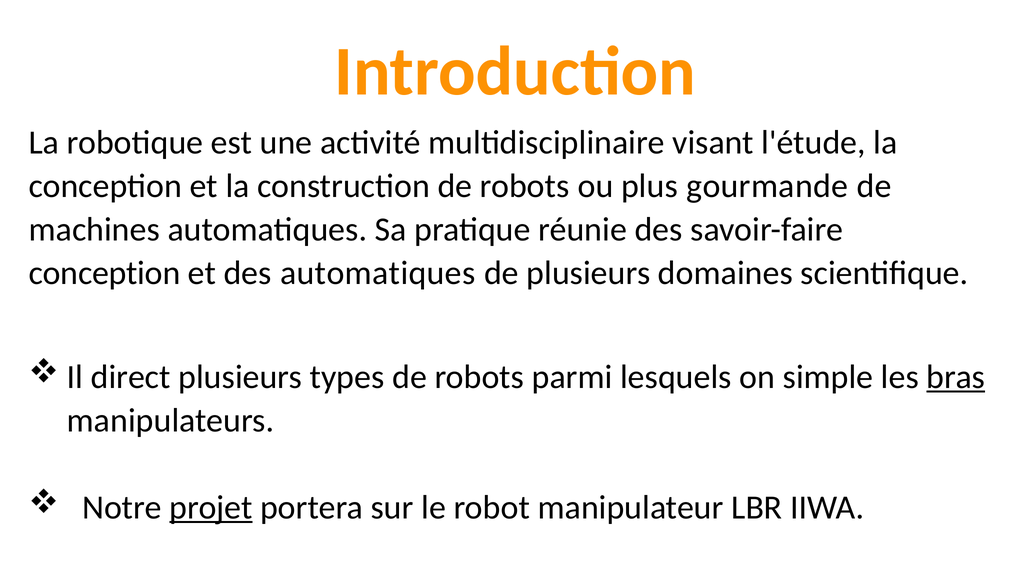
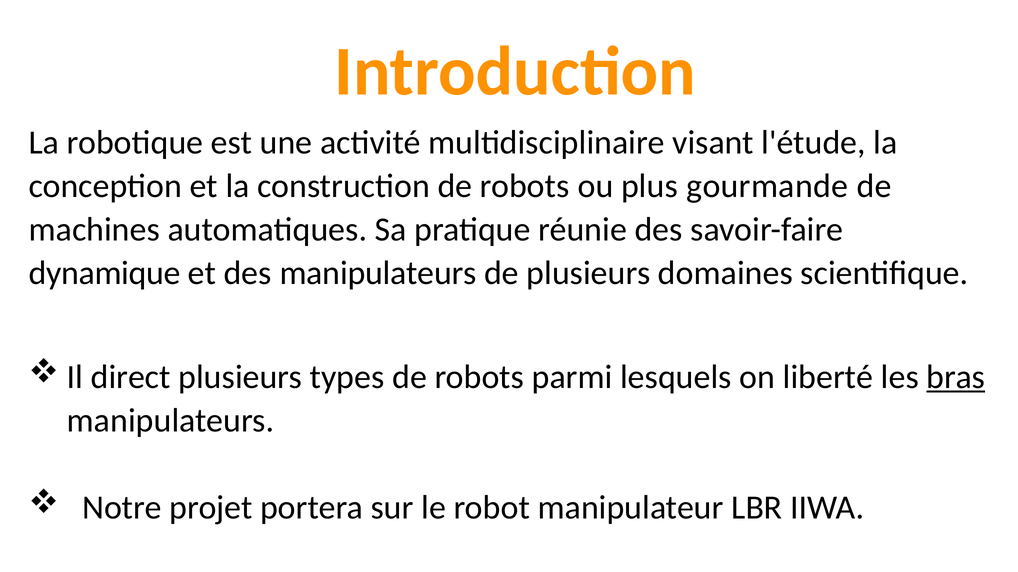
conception at (105, 273): conception -> dynamique
des automatiques: automatiques -> manipulateurs
simple: simple -> liberté
projet underline: present -> none
